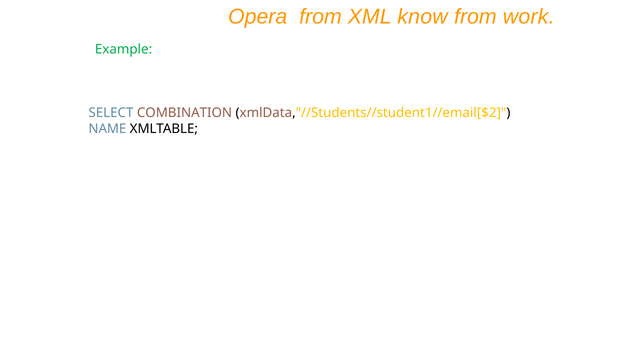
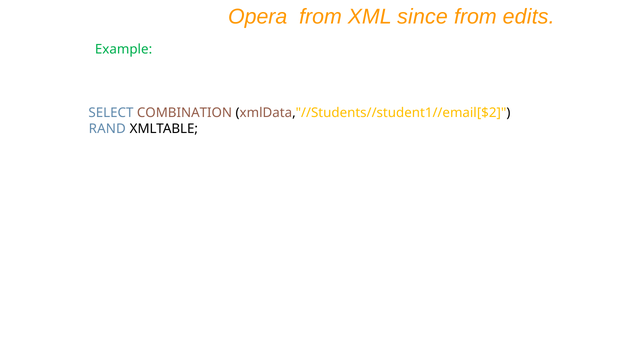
know: know -> since
work: work -> edits
NAME: NAME -> RAND
